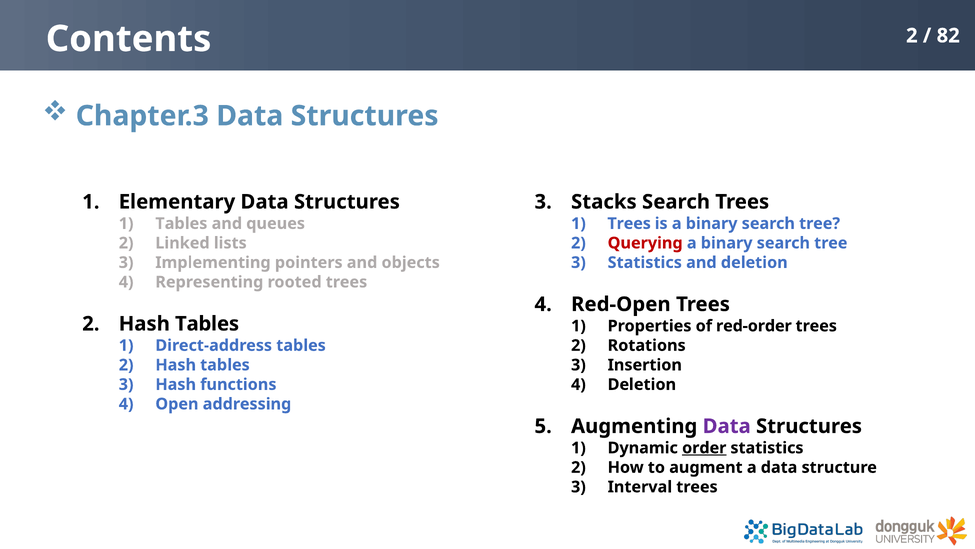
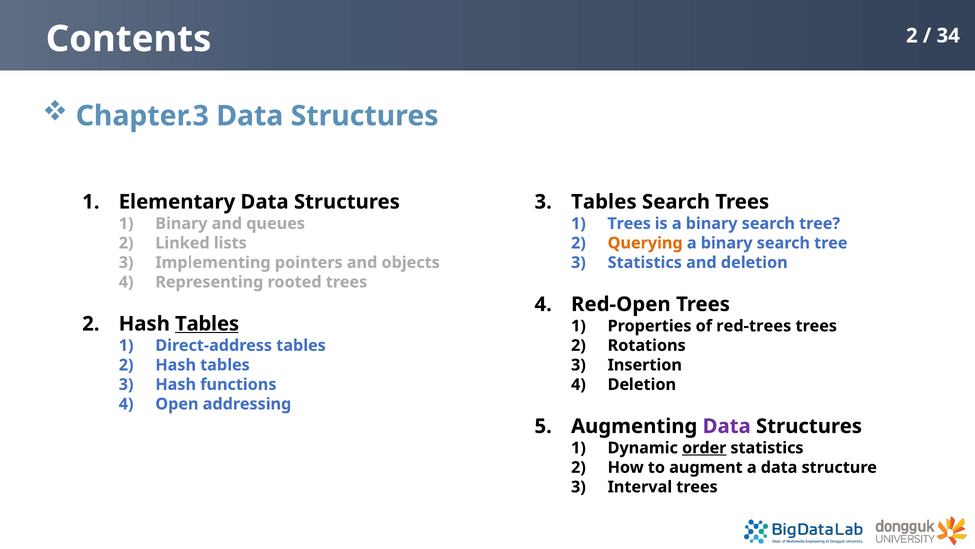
82: 82 -> 34
Stacks at (604, 202): Stacks -> Tables
Tables at (181, 223): Tables -> Binary
Querying colour: red -> orange
Tables at (207, 324) underline: none -> present
red-order: red-order -> red-trees
